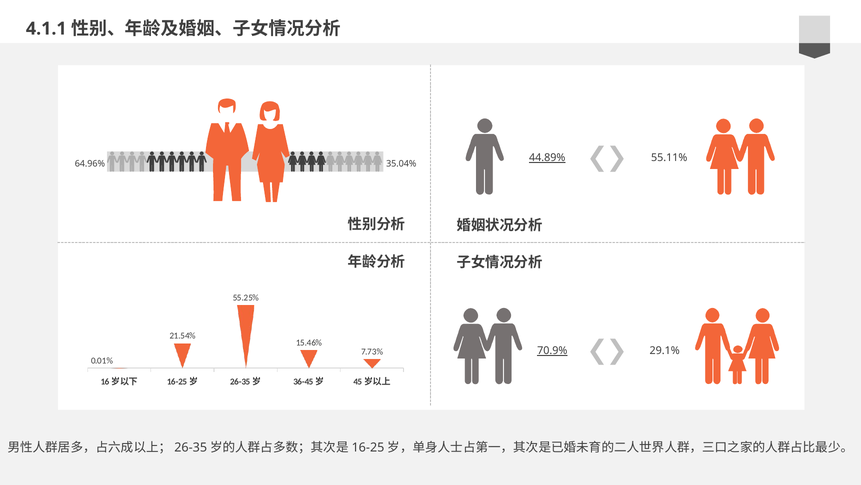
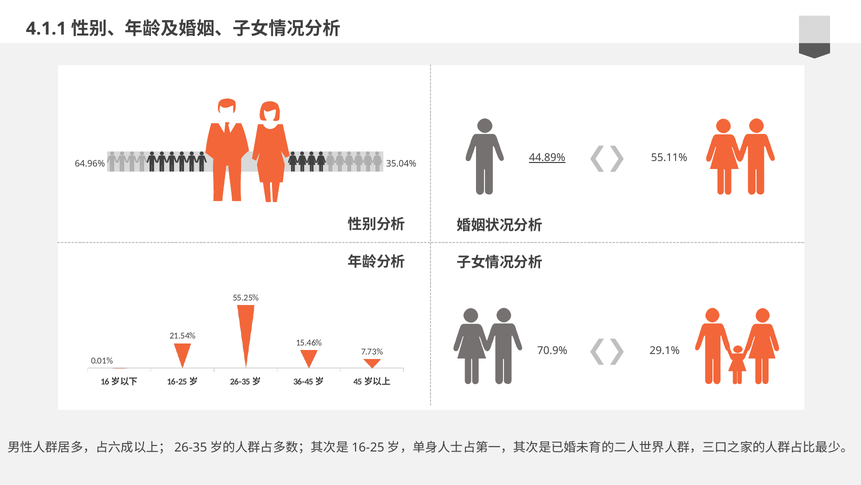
70.9% underline: present -> none
